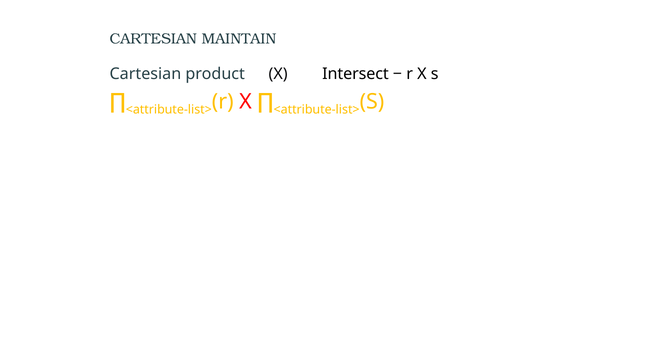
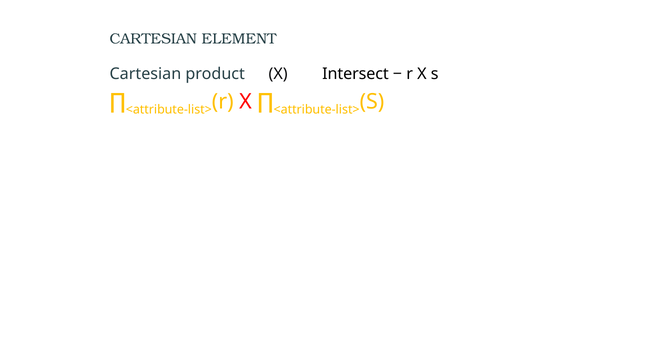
MAINTAIN: MAINTAIN -> ELEMENT
